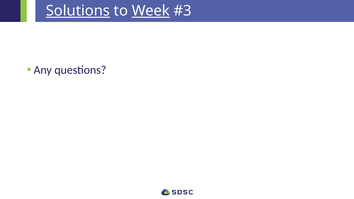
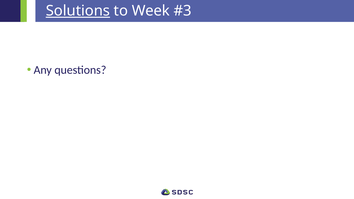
Week underline: present -> none
